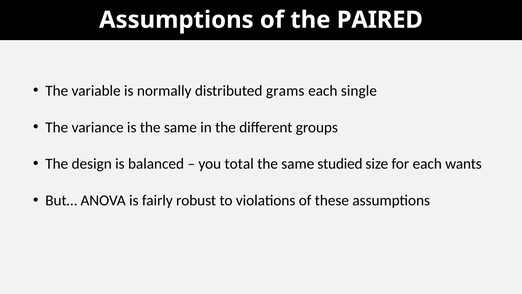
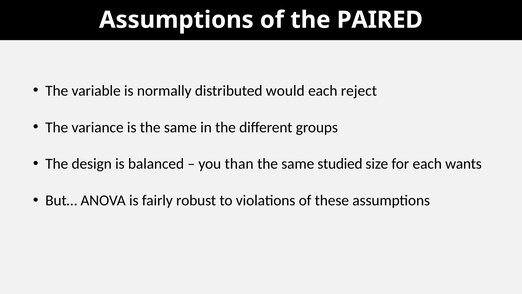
grams: grams -> would
single: single -> reject
total: total -> than
